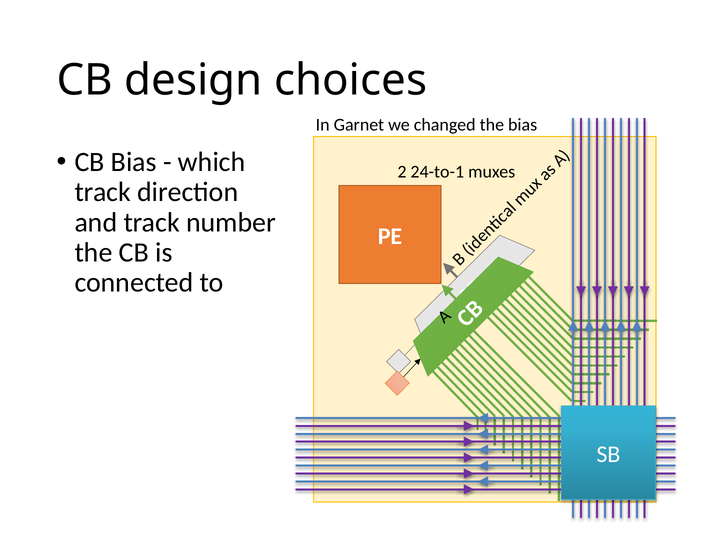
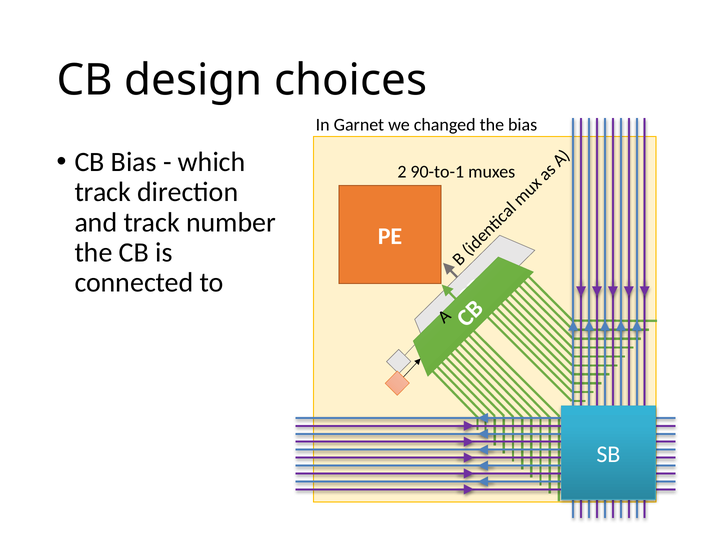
24-to-1: 24-to-1 -> 90-to-1
